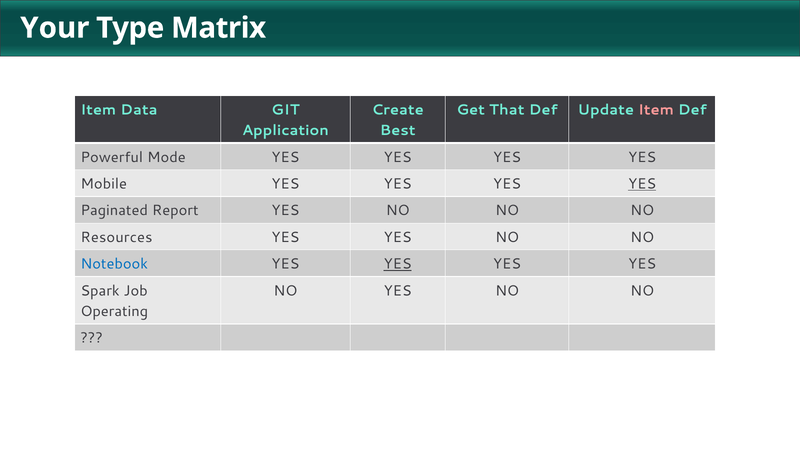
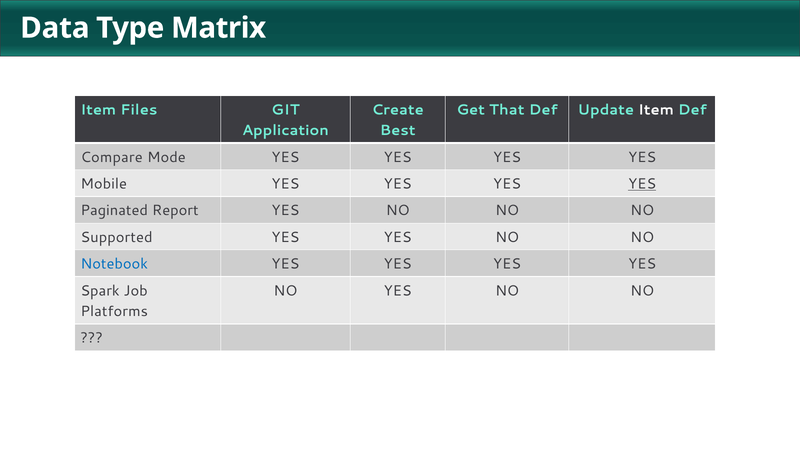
Your: Your -> Data
Data: Data -> Files
Item at (656, 110) colour: pink -> white
Powerful: Powerful -> Compare
Resources: Resources -> Supported
YES at (398, 264) underline: present -> none
Operating: Operating -> Platforms
